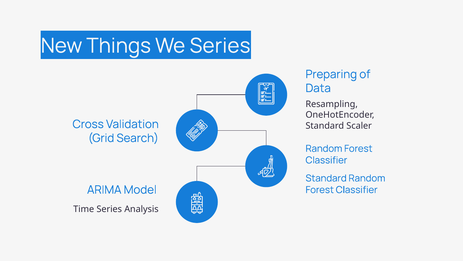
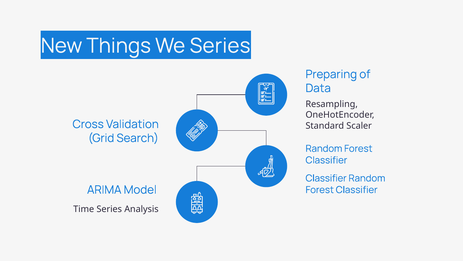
Standard at (326, 178): Standard -> Classifier
